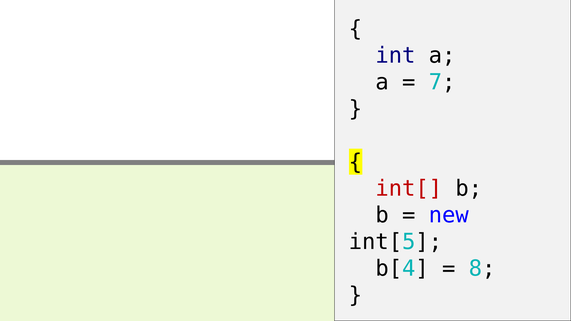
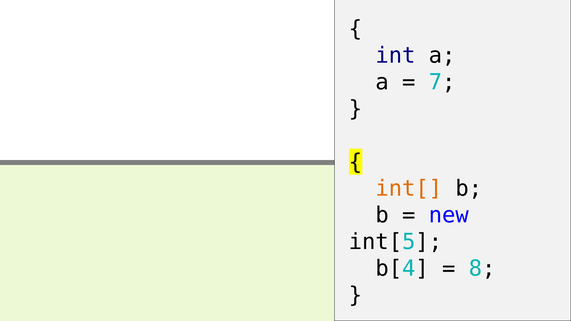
int[ colour: red -> orange
